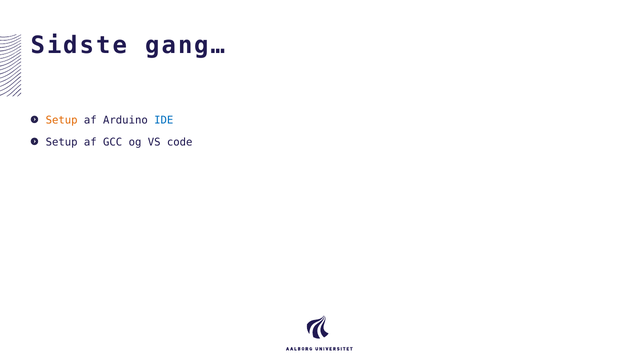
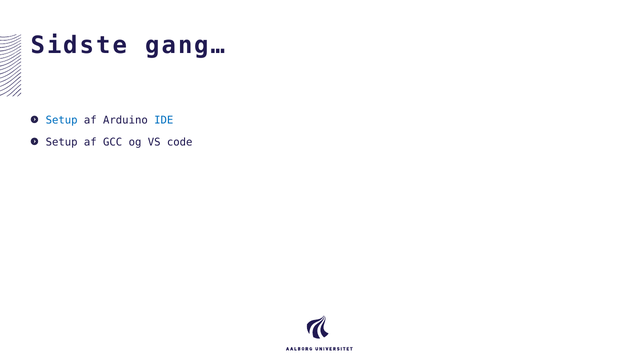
Setup at (62, 120) colour: orange -> blue
